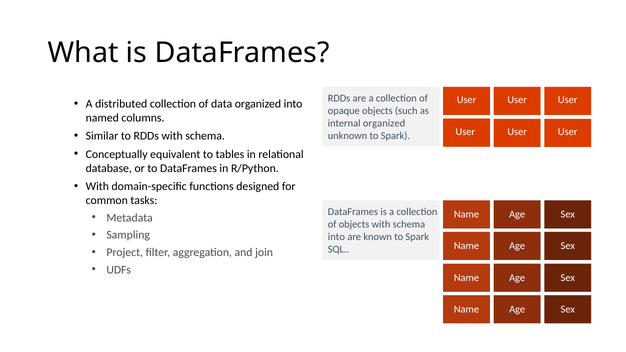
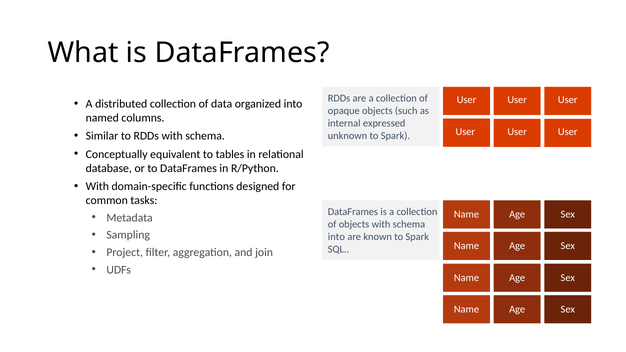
internal organized: organized -> expressed
